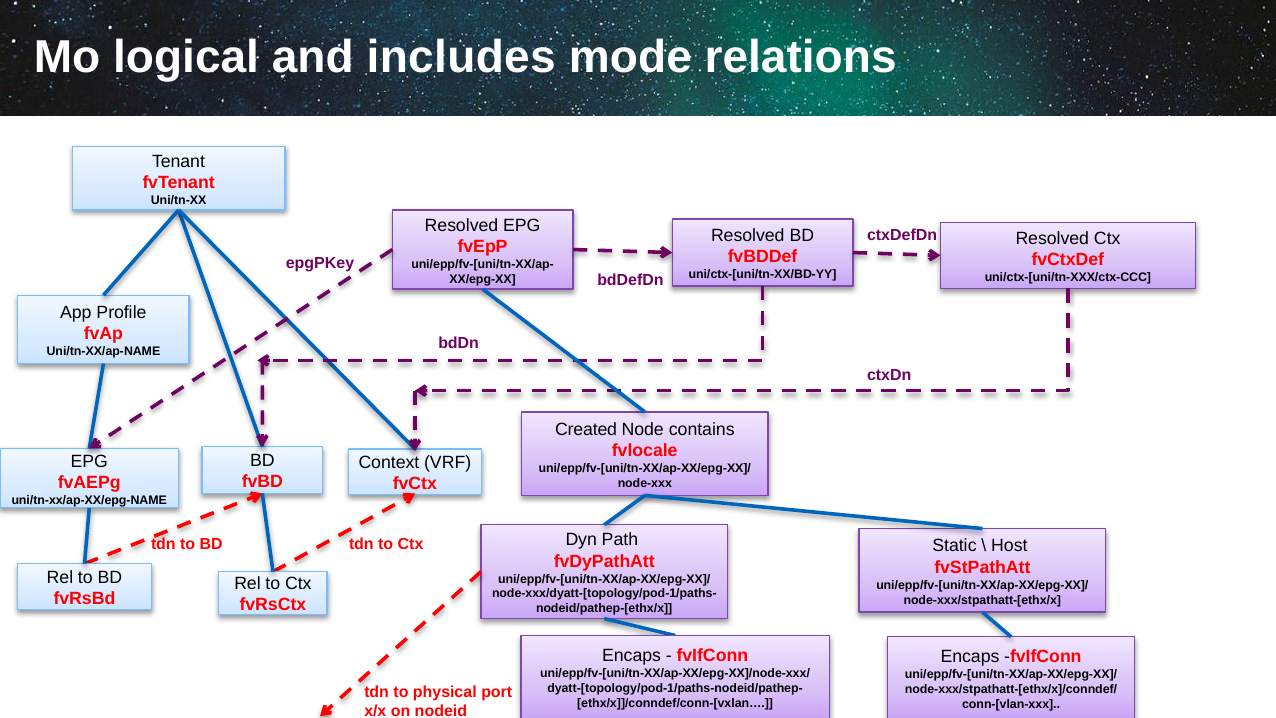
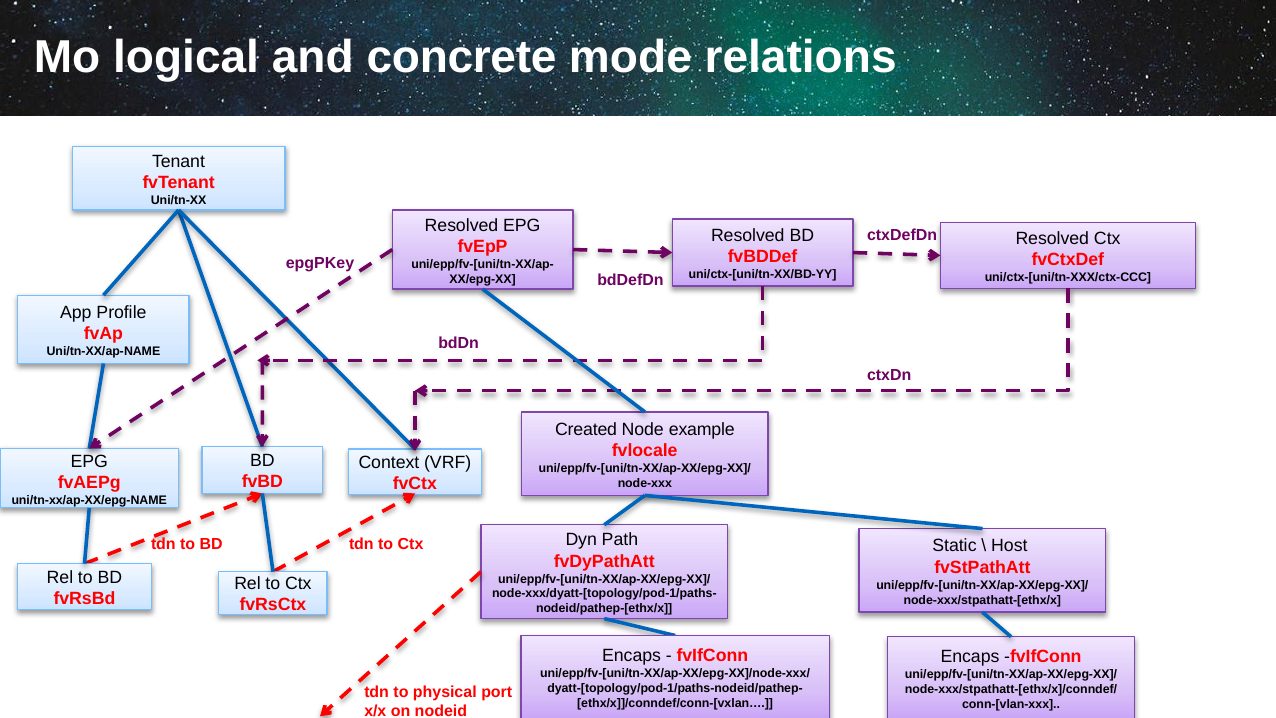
includes: includes -> concrete
contains: contains -> example
